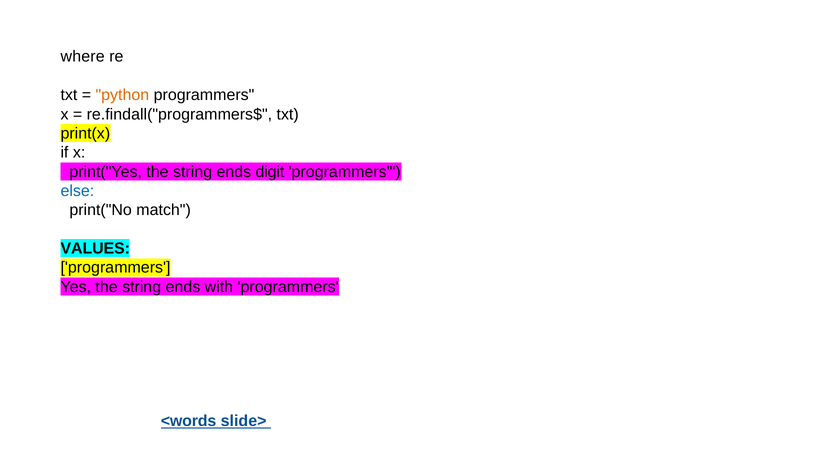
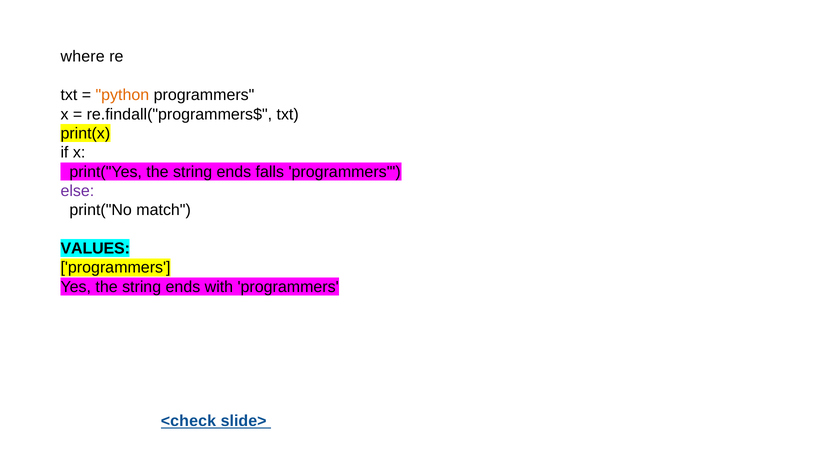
digit: digit -> falls
else colour: blue -> purple
<words: <words -> <check
